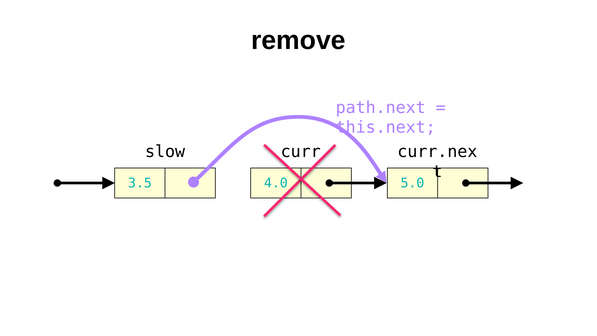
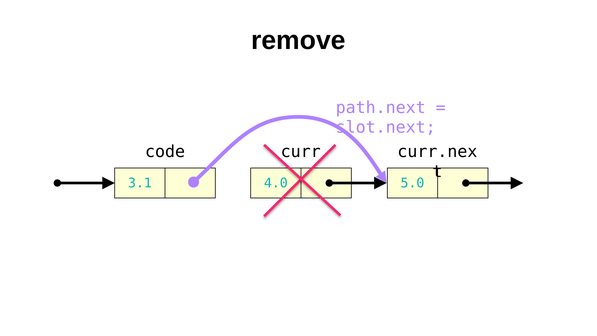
this.next: this.next -> slot.next
slow: slow -> code
3.5: 3.5 -> 3.1
